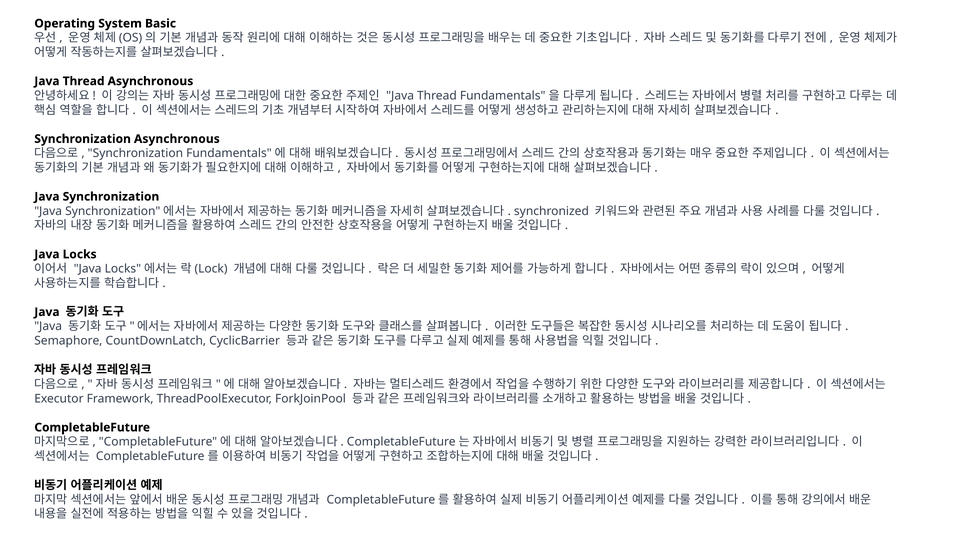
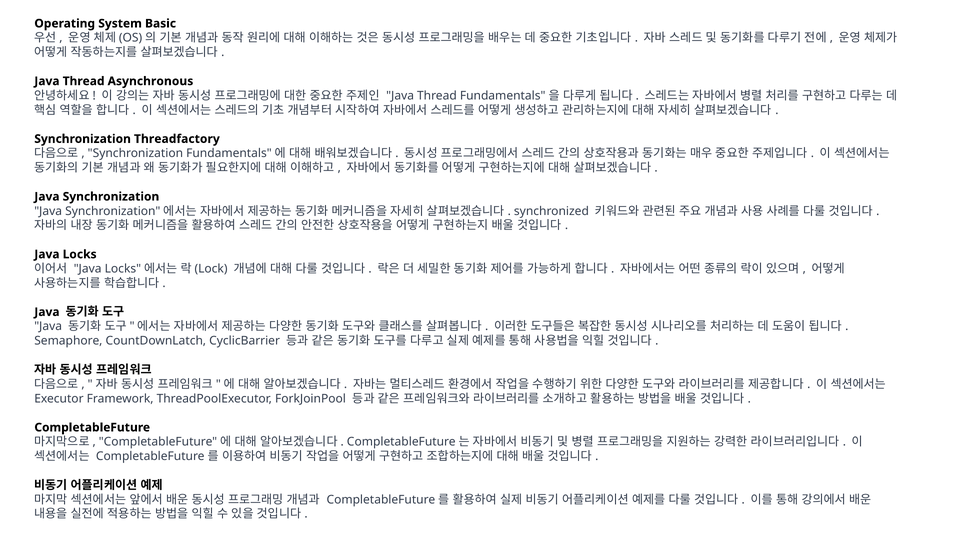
Synchronization Asynchronous: Asynchronous -> Threadfactory
